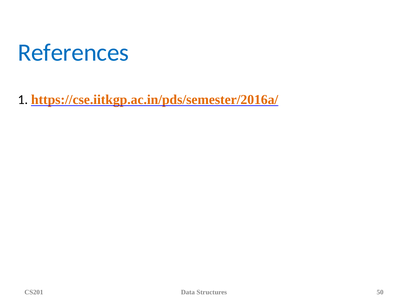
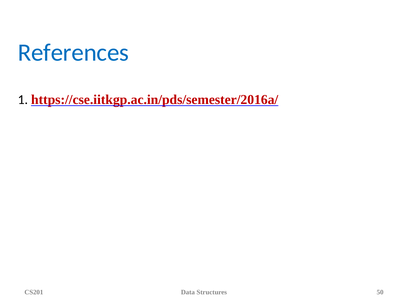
https://cse.iitkgp.ac.in/pds/semester/2016a/ colour: orange -> red
